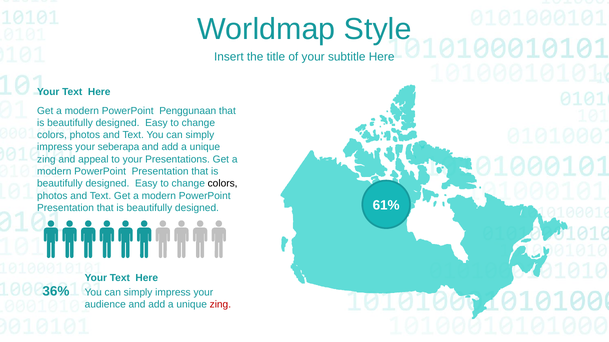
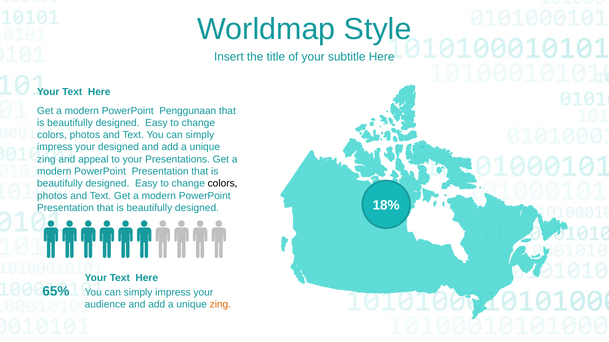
your seberapa: seberapa -> designed
61%: 61% -> 18%
36%: 36% -> 65%
zing at (220, 305) colour: red -> orange
